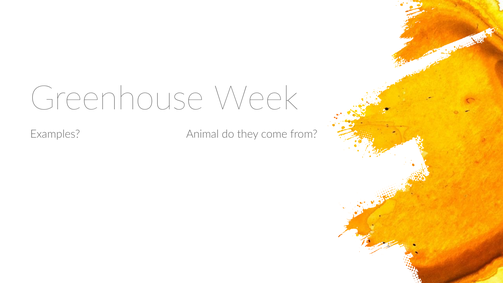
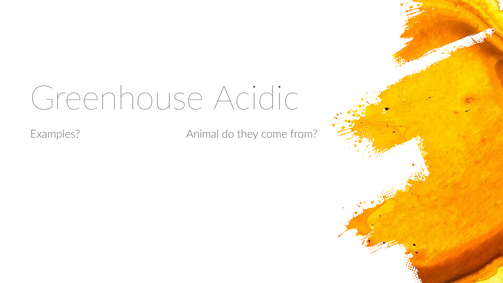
Week: Week -> Acidic
